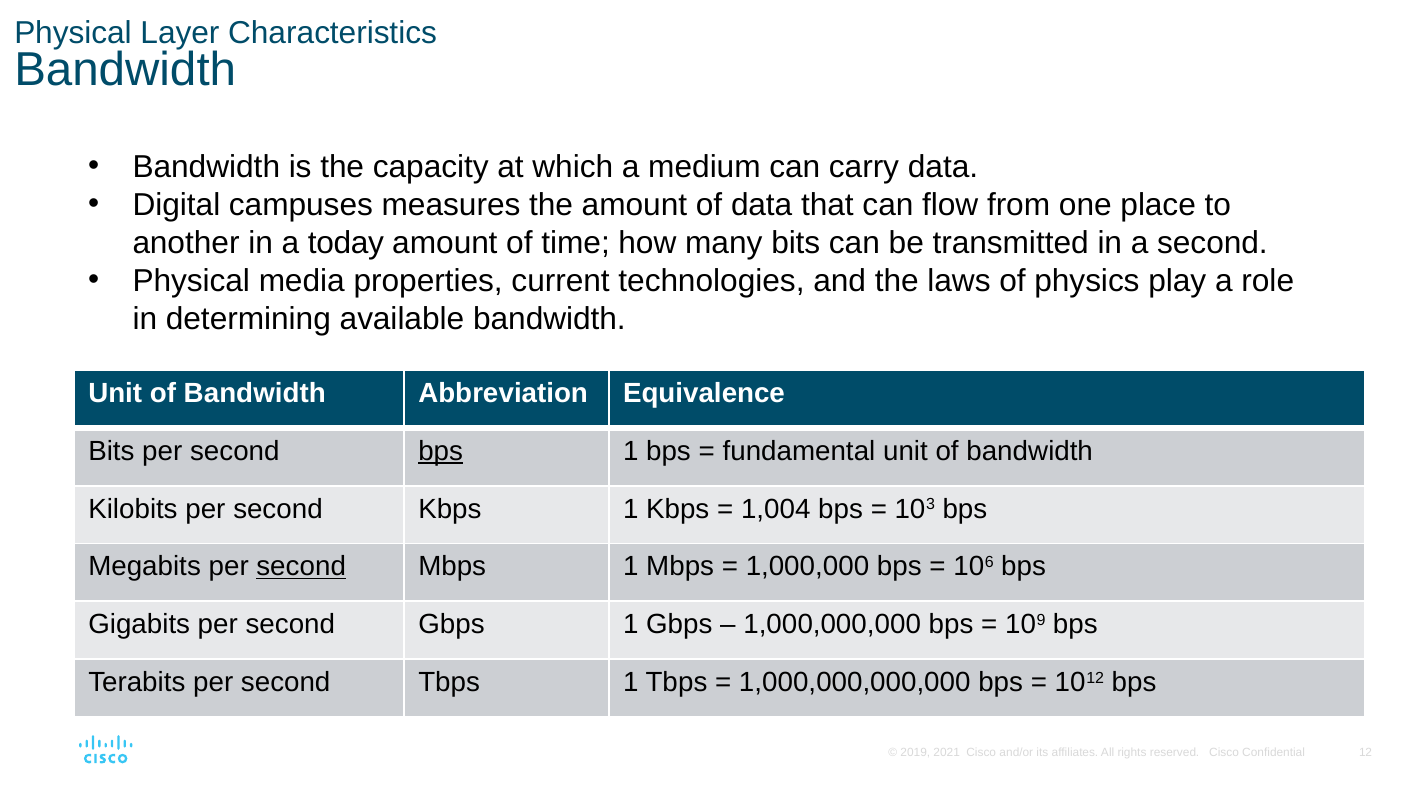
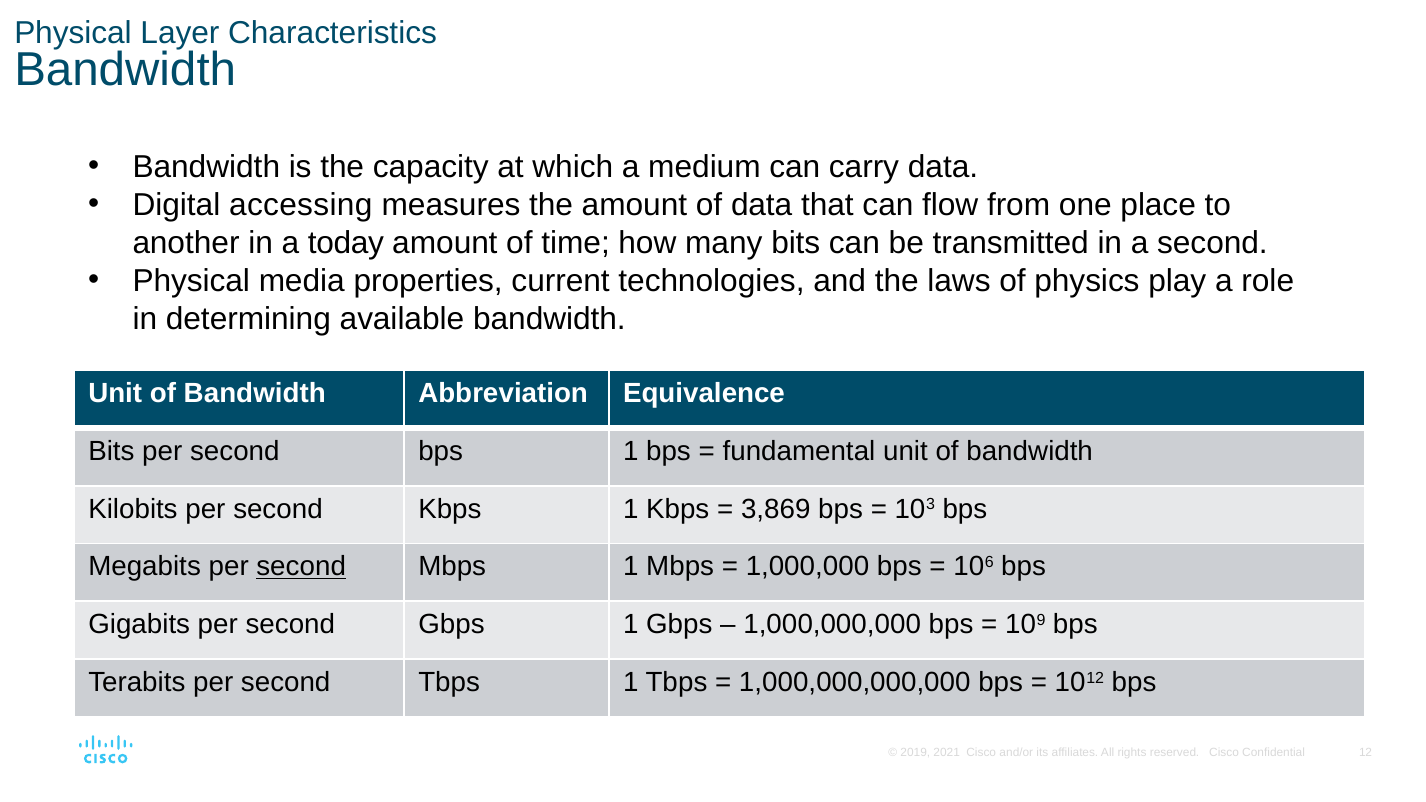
campuses: campuses -> accessing
bps at (441, 451) underline: present -> none
1,004: 1,004 -> 3,869
